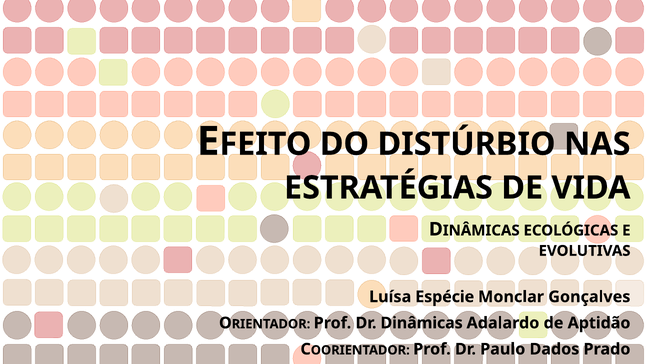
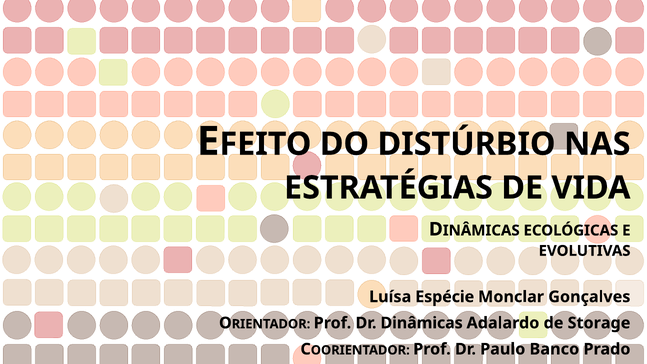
Aptidão: Aptidão -> Storage
Dados: Dados -> Banco
